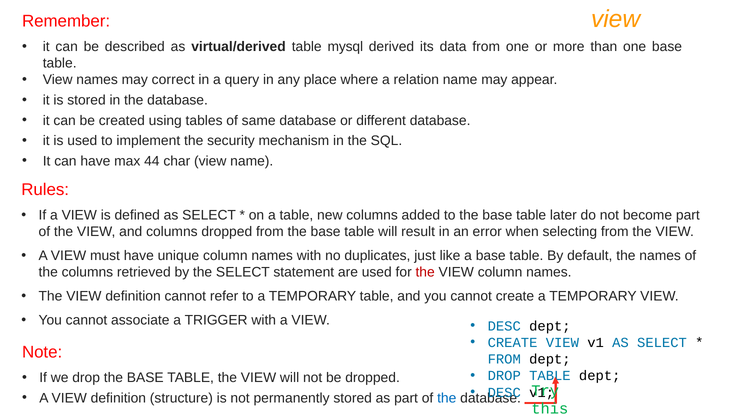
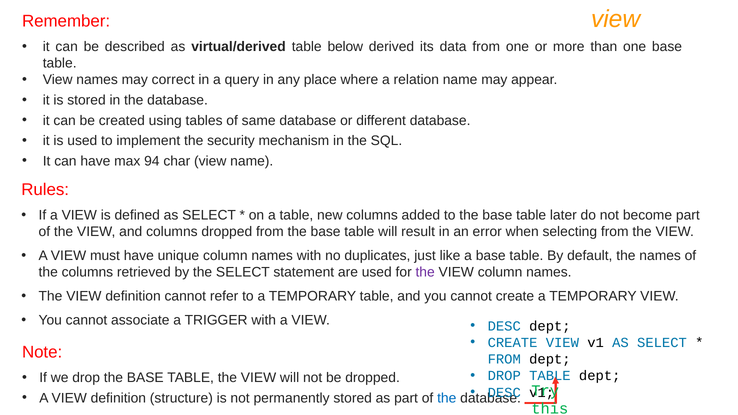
mysql: mysql -> below
44: 44 -> 94
the at (425, 272) colour: red -> purple
